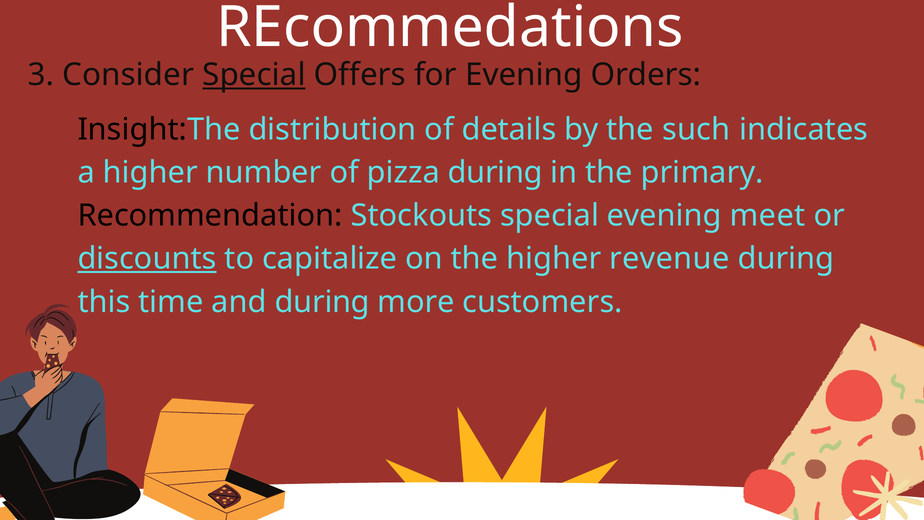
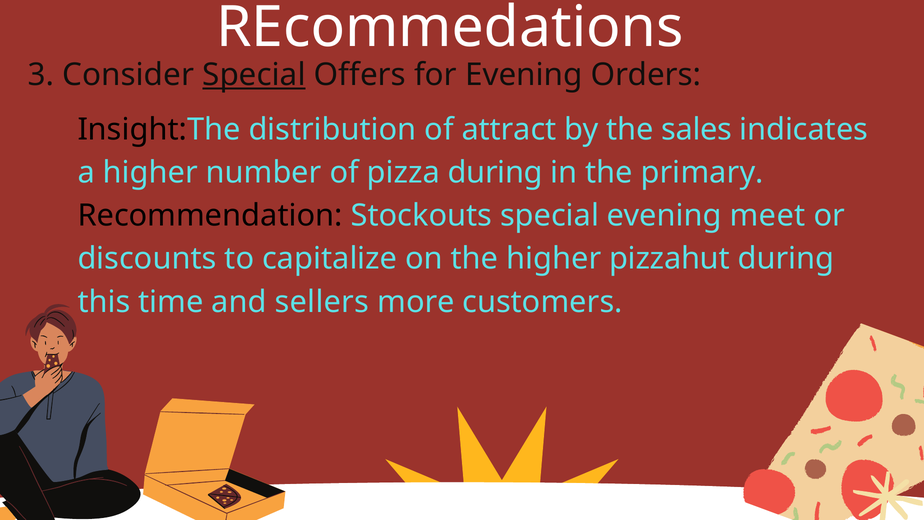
details: details -> attract
such: such -> sales
discounts underline: present -> none
revenue: revenue -> pizzahut
and during: during -> sellers
